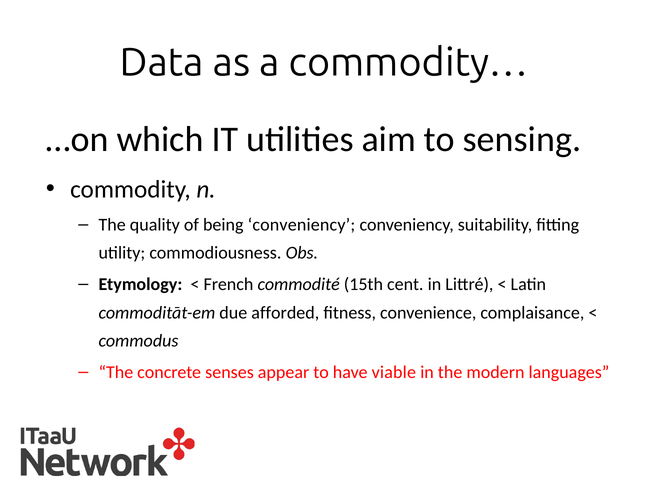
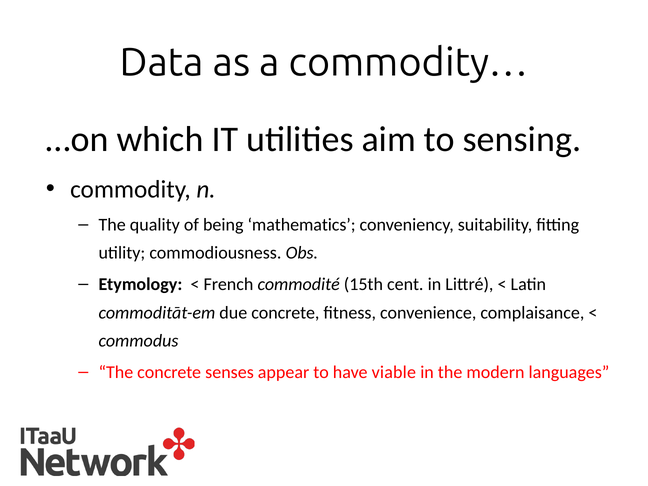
being conveniency: conveniency -> mathematics
due afforded: afforded -> concrete
